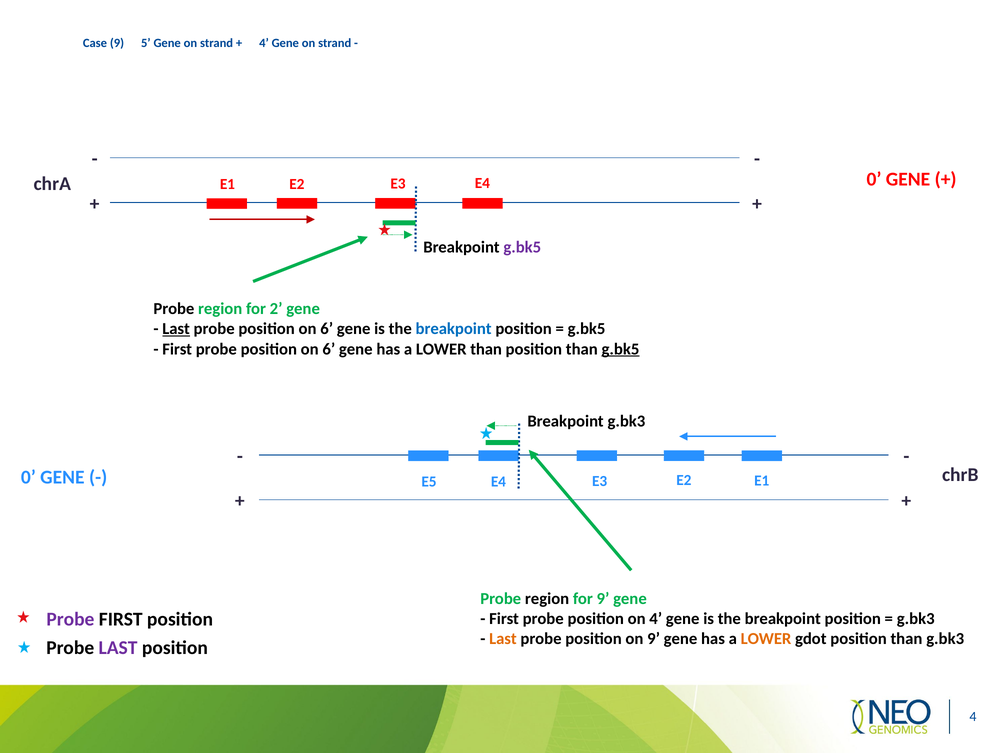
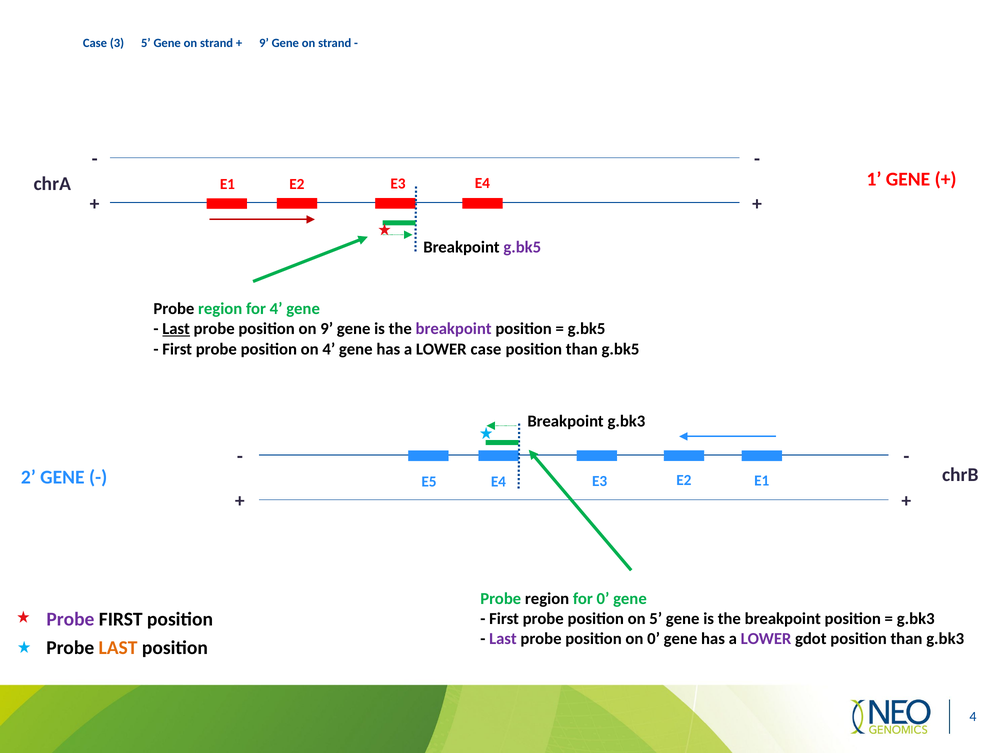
Case 9: 9 -> 3
4 at (264, 43): 4 -> 9
0 at (874, 179): 0 -> 1
for 2: 2 -> 4
6 at (327, 329): 6 -> 9
breakpoint at (454, 329) colour: blue -> purple
6 at (329, 349): 6 -> 4
LOWER than: than -> case
g.bk5 at (620, 349) underline: present -> none
0 at (28, 477): 0 -> 2
for 9: 9 -> 0
on 4: 4 -> 5
Last at (503, 639) colour: orange -> purple
on 9: 9 -> 0
LOWER at (766, 639) colour: orange -> purple
LAST at (118, 648) colour: purple -> orange
